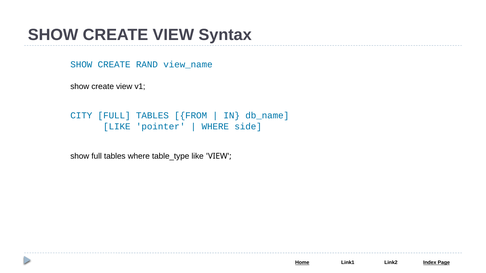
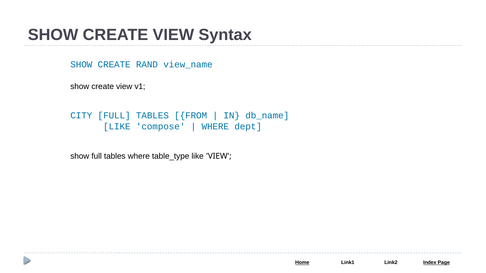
pointer: pointer -> compose
side: side -> dept
